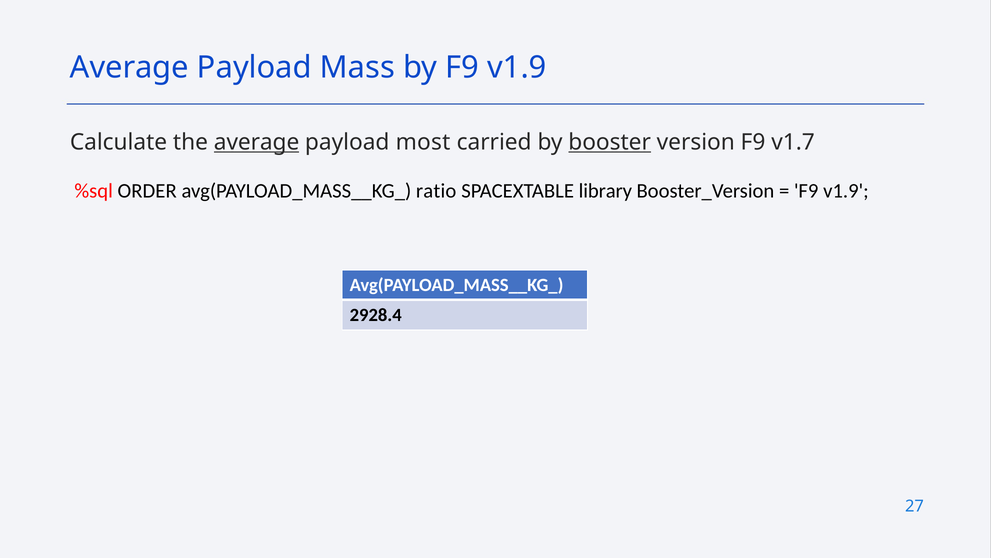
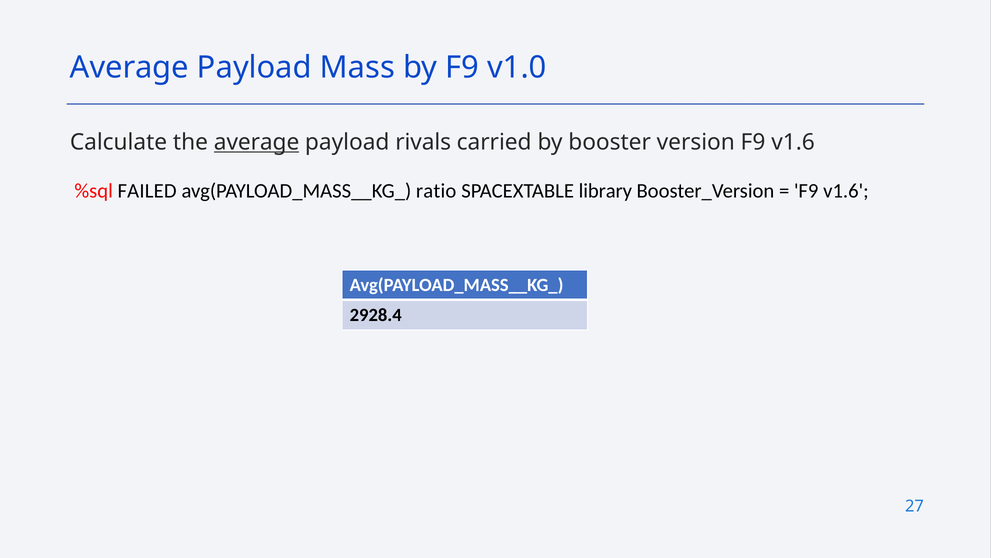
by F9 v1.9: v1.9 -> v1.0
most: most -> rivals
booster underline: present -> none
version F9 v1.7: v1.7 -> v1.6
ORDER: ORDER -> FAILED
v1.9 at (846, 191): v1.9 -> v1.6
